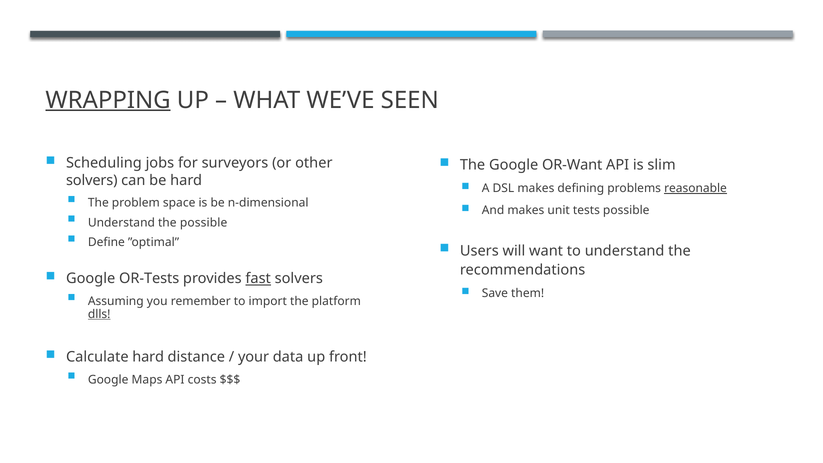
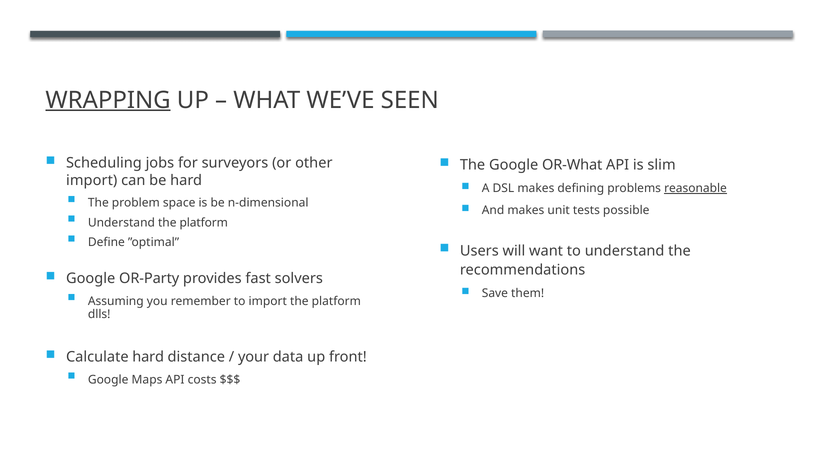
OR-Want: OR-Want -> OR-What
solvers at (92, 180): solvers -> import
Understand the possible: possible -> platform
OR-Tests: OR-Tests -> OR-Party
fast underline: present -> none
dlls underline: present -> none
